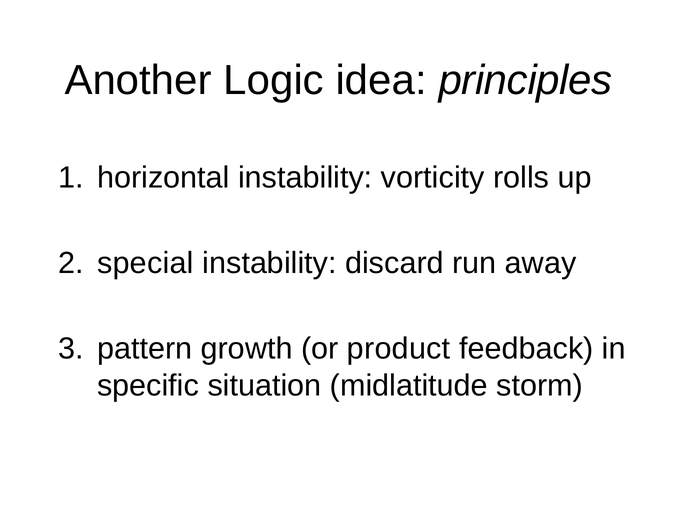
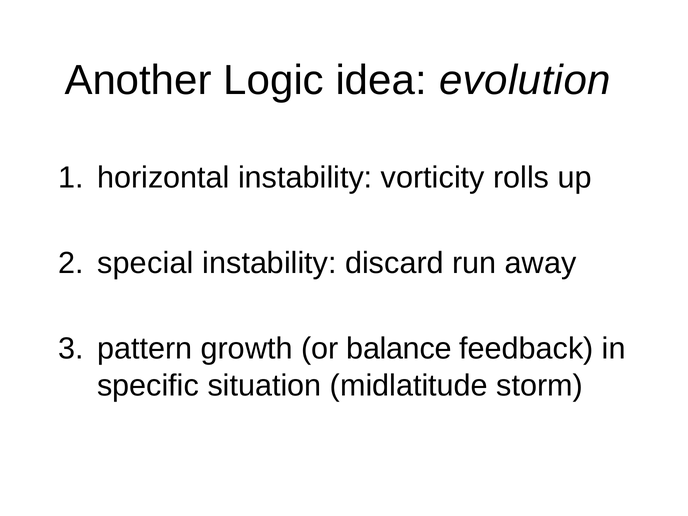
principles: principles -> evolution
product: product -> balance
